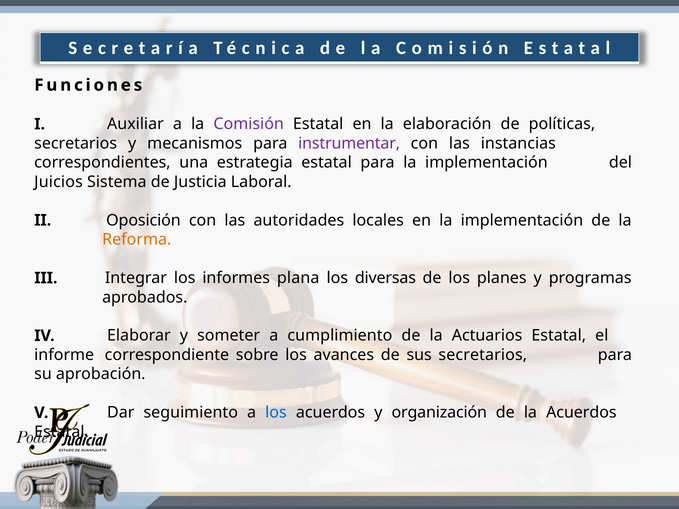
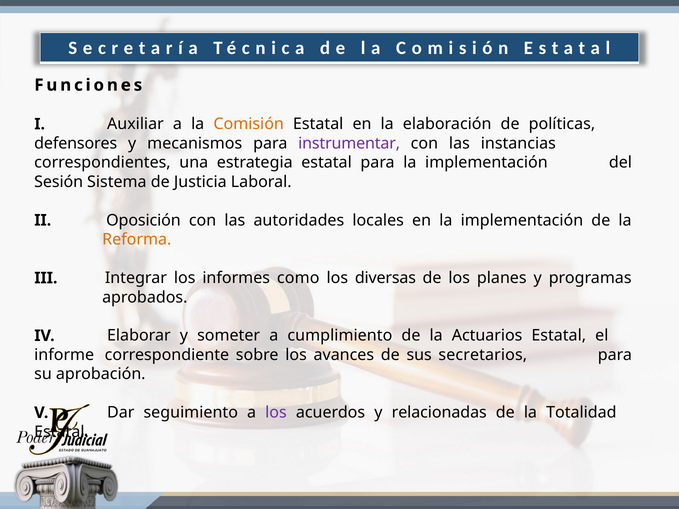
Comisión colour: purple -> orange
secretarios at (76, 143): secretarios -> defensores
Juicios: Juicios -> Sesión
plana: plana -> como
los at (276, 413) colour: blue -> purple
organización: organización -> relacionadas
la Acuerdos: Acuerdos -> Totalidad
